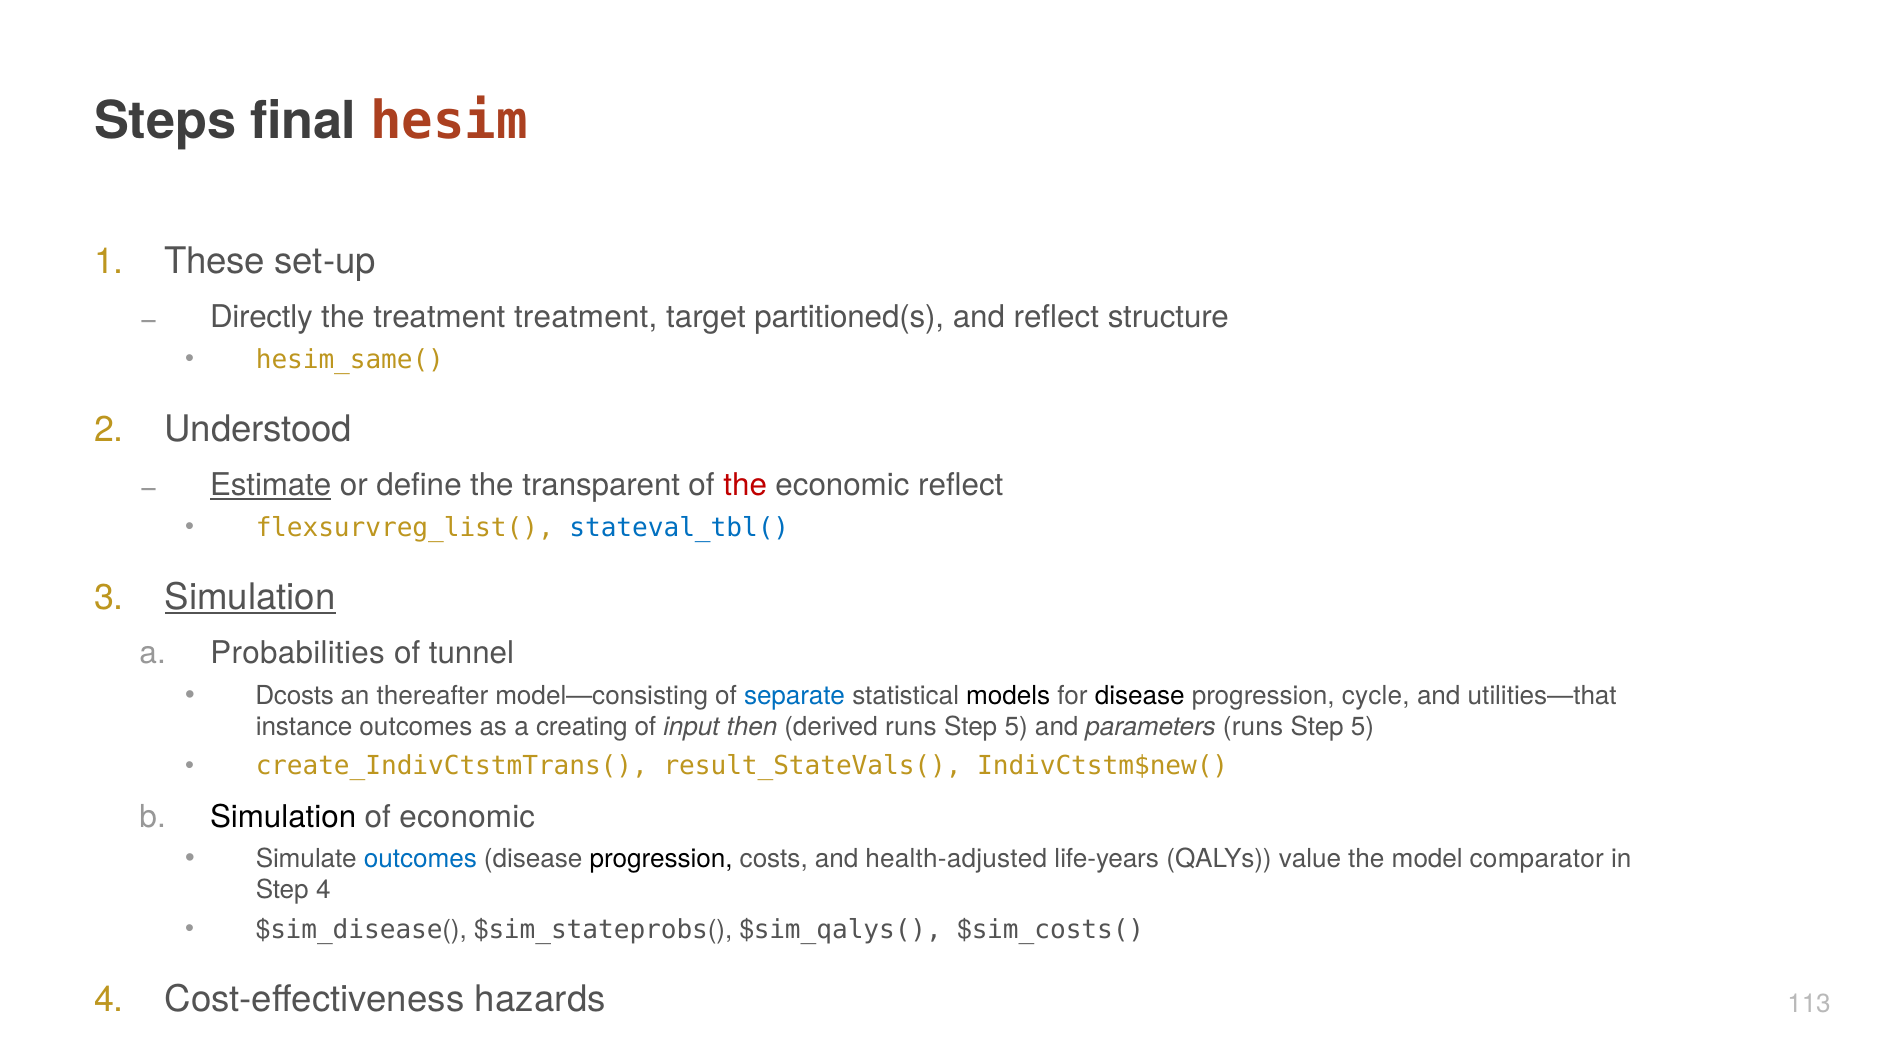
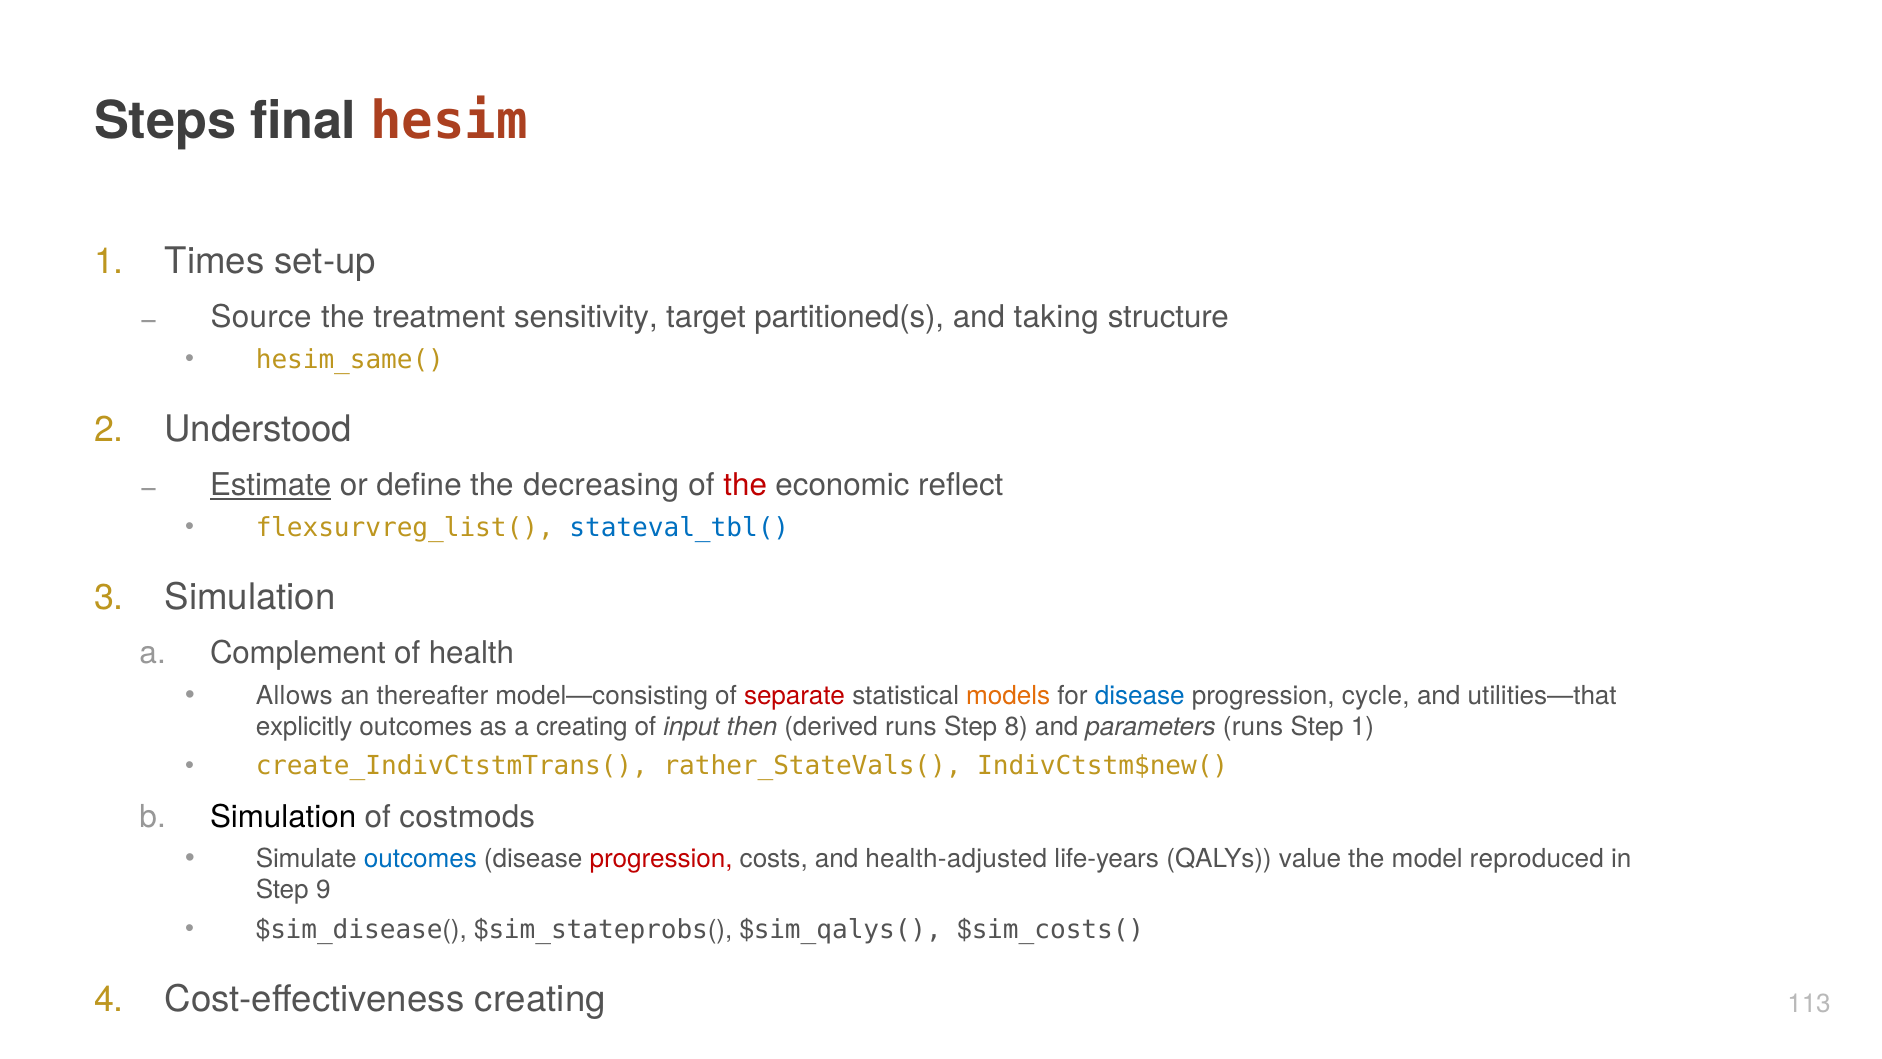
These: These -> Times
Directly: Directly -> Source
treatment treatment: treatment -> sensitivity
and reflect: reflect -> taking
transparent: transparent -> decreasing
Simulation at (250, 597) underline: present -> none
Probabilities: Probabilities -> Complement
tunnel: tunnel -> health
Dcosts: Dcosts -> Allows
separate colour: blue -> red
models colour: black -> orange
disease at (1140, 695) colour: black -> blue
instance: instance -> explicitly
5 at (1016, 727): 5 -> 8
5 at (1363, 727): 5 -> 1
result_StateVals(: result_StateVals( -> rather_StateVals(
of economic: economic -> costmods
progression at (661, 859) colour: black -> red
comparator: comparator -> reproduced
Step 4: 4 -> 9
Cost-effectiveness hazards: hazards -> creating
